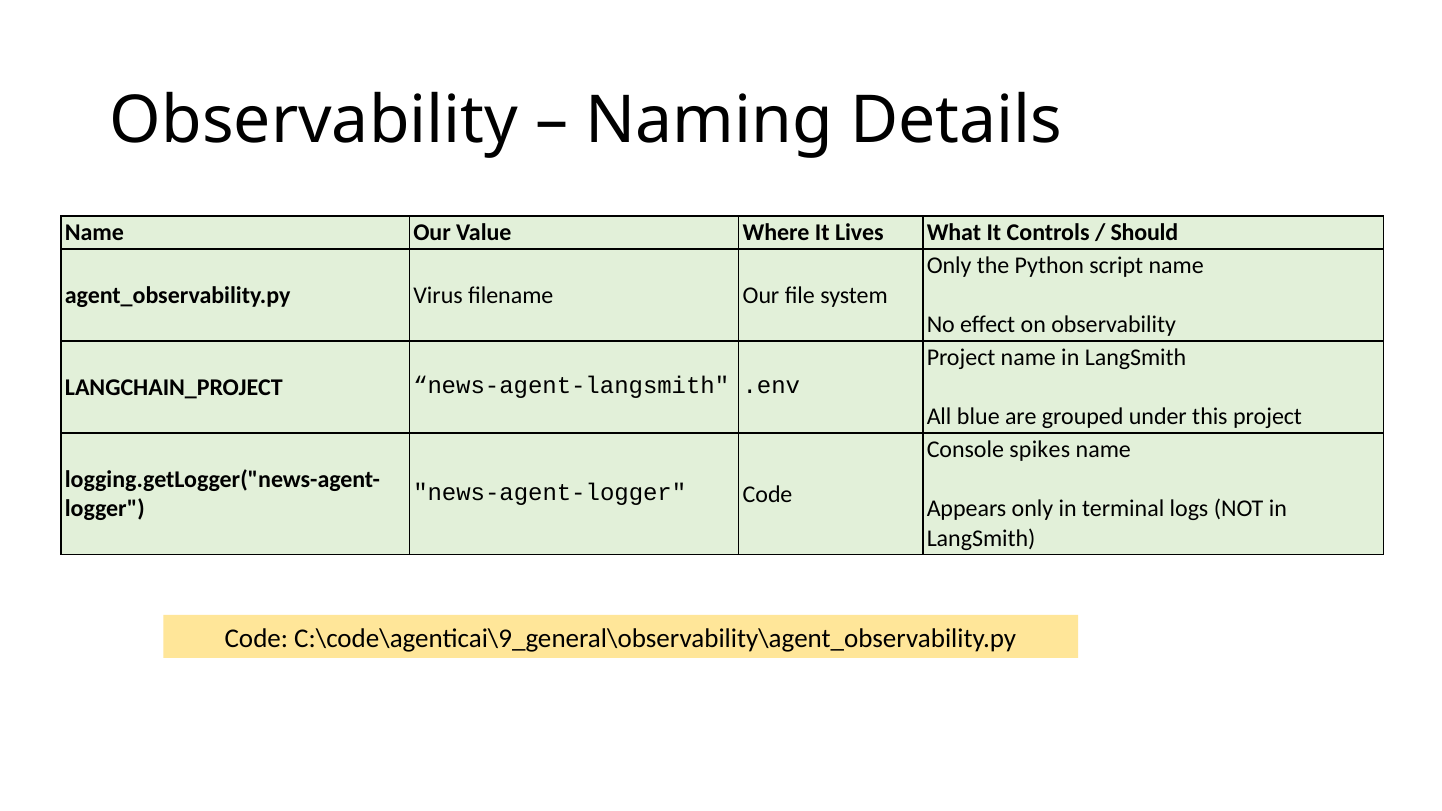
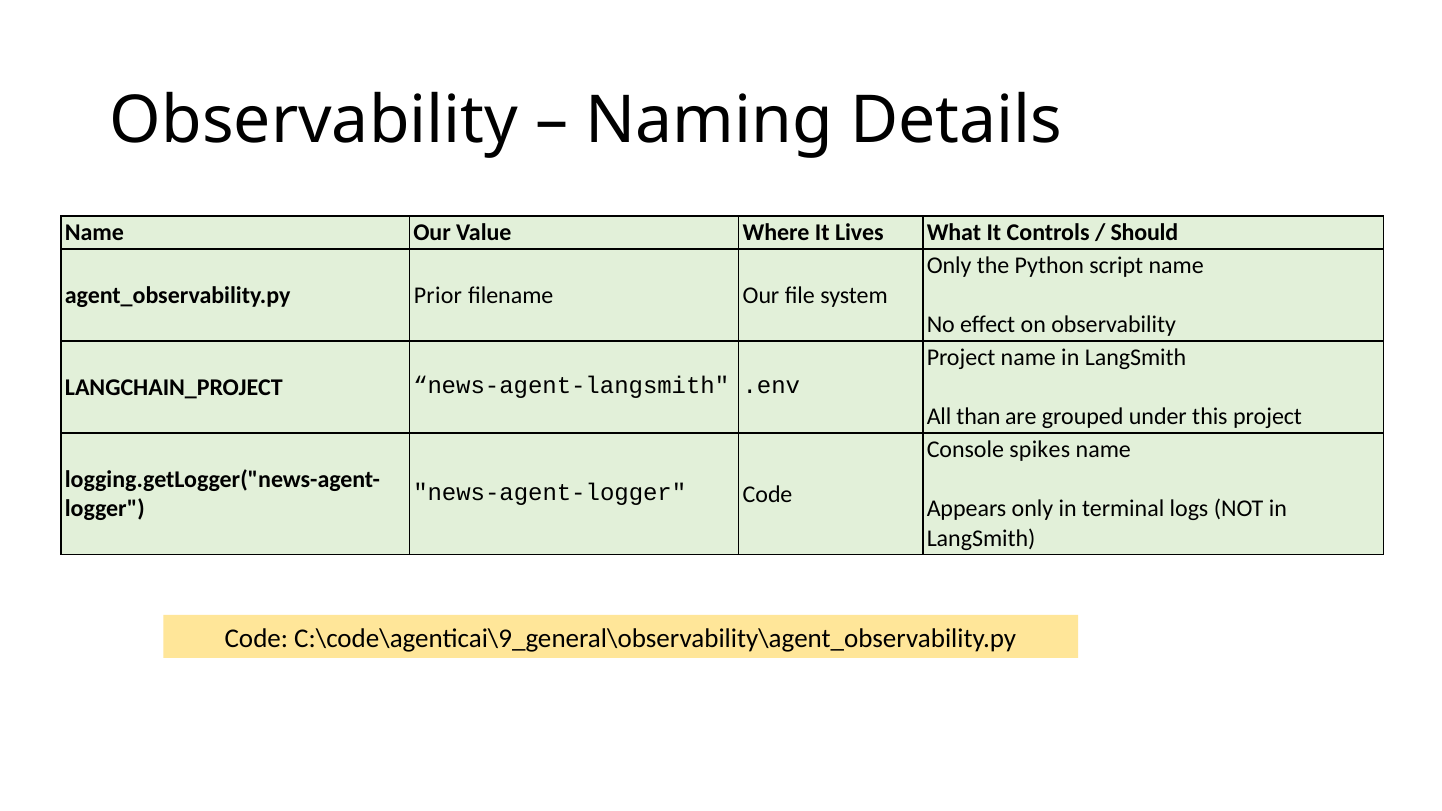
Virus: Virus -> Prior
blue: blue -> than
